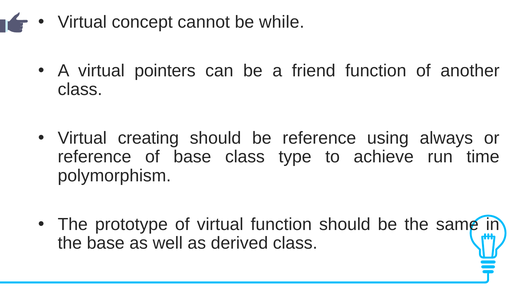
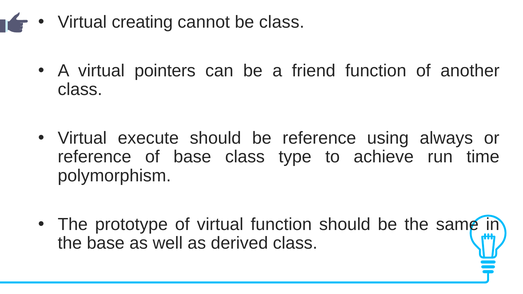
concept: concept -> creating
be while: while -> class
creating: creating -> execute
